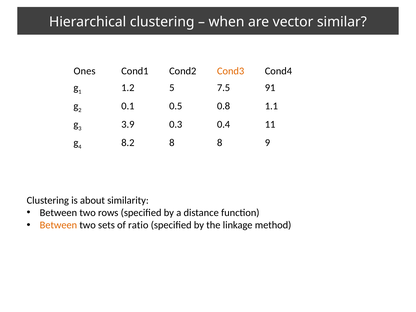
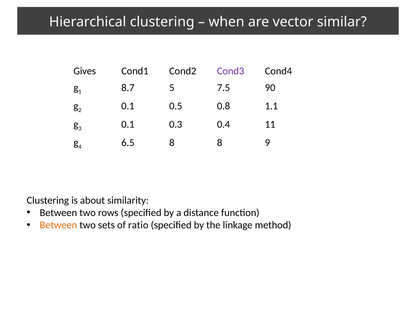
Ones: Ones -> Gives
Cond3 colour: orange -> purple
1.2: 1.2 -> 8.7
91: 91 -> 90
3.9 at (128, 124): 3.9 -> 0.1
8.2: 8.2 -> 6.5
